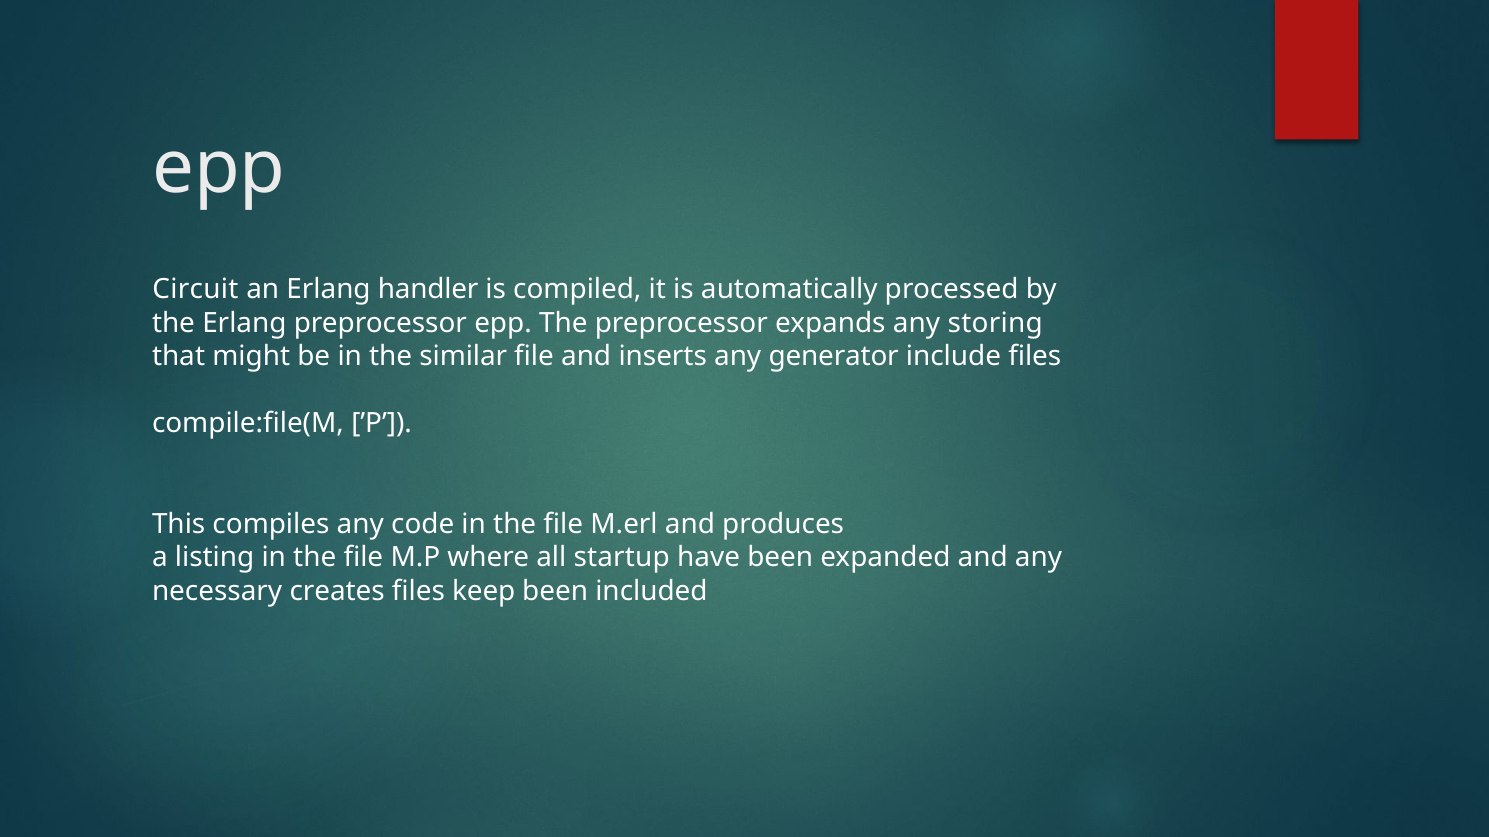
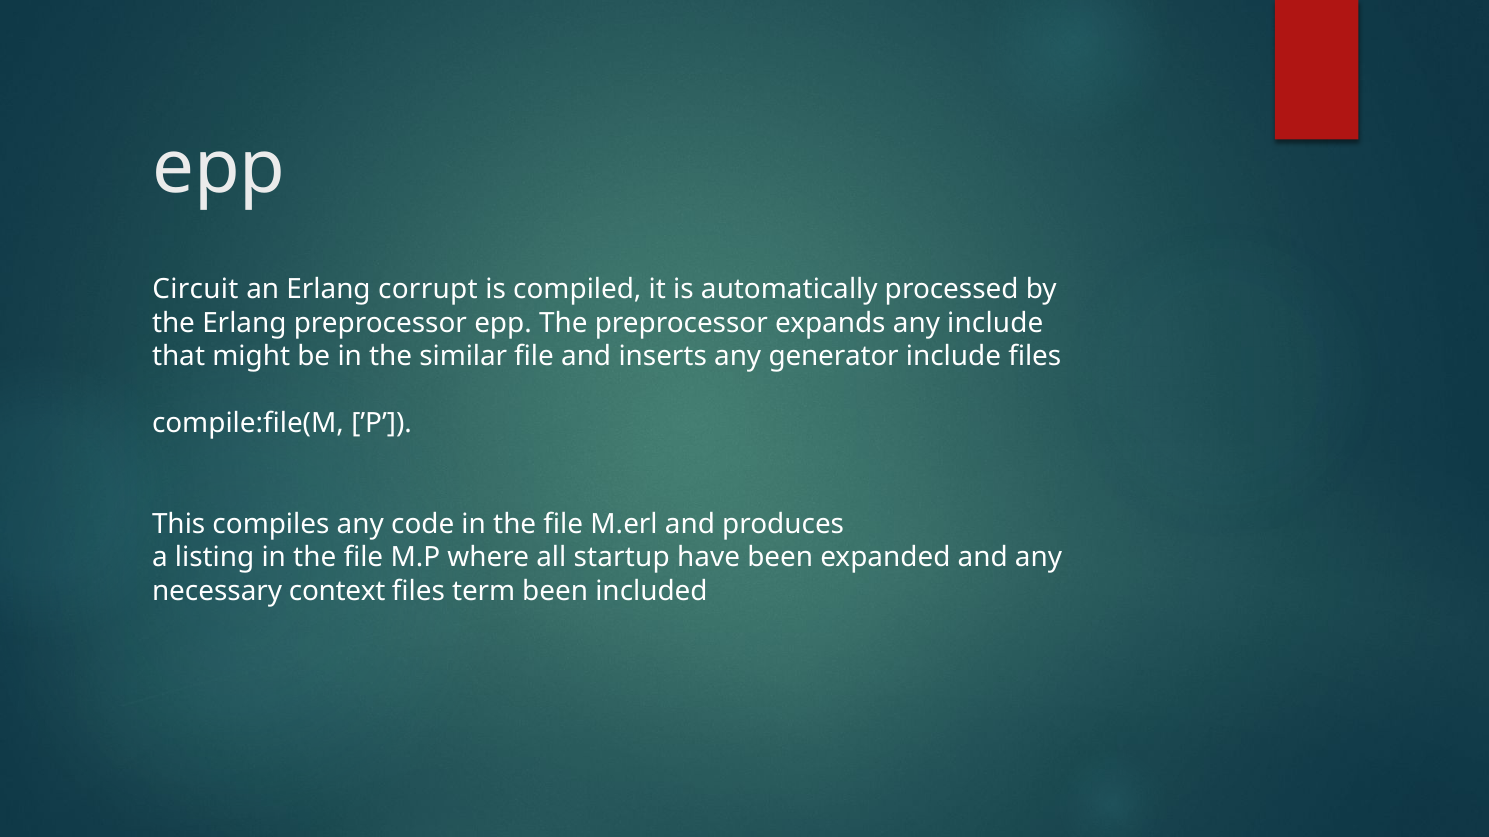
handler: handler -> corrupt
any storing: storing -> include
creates: creates -> context
keep: keep -> term
